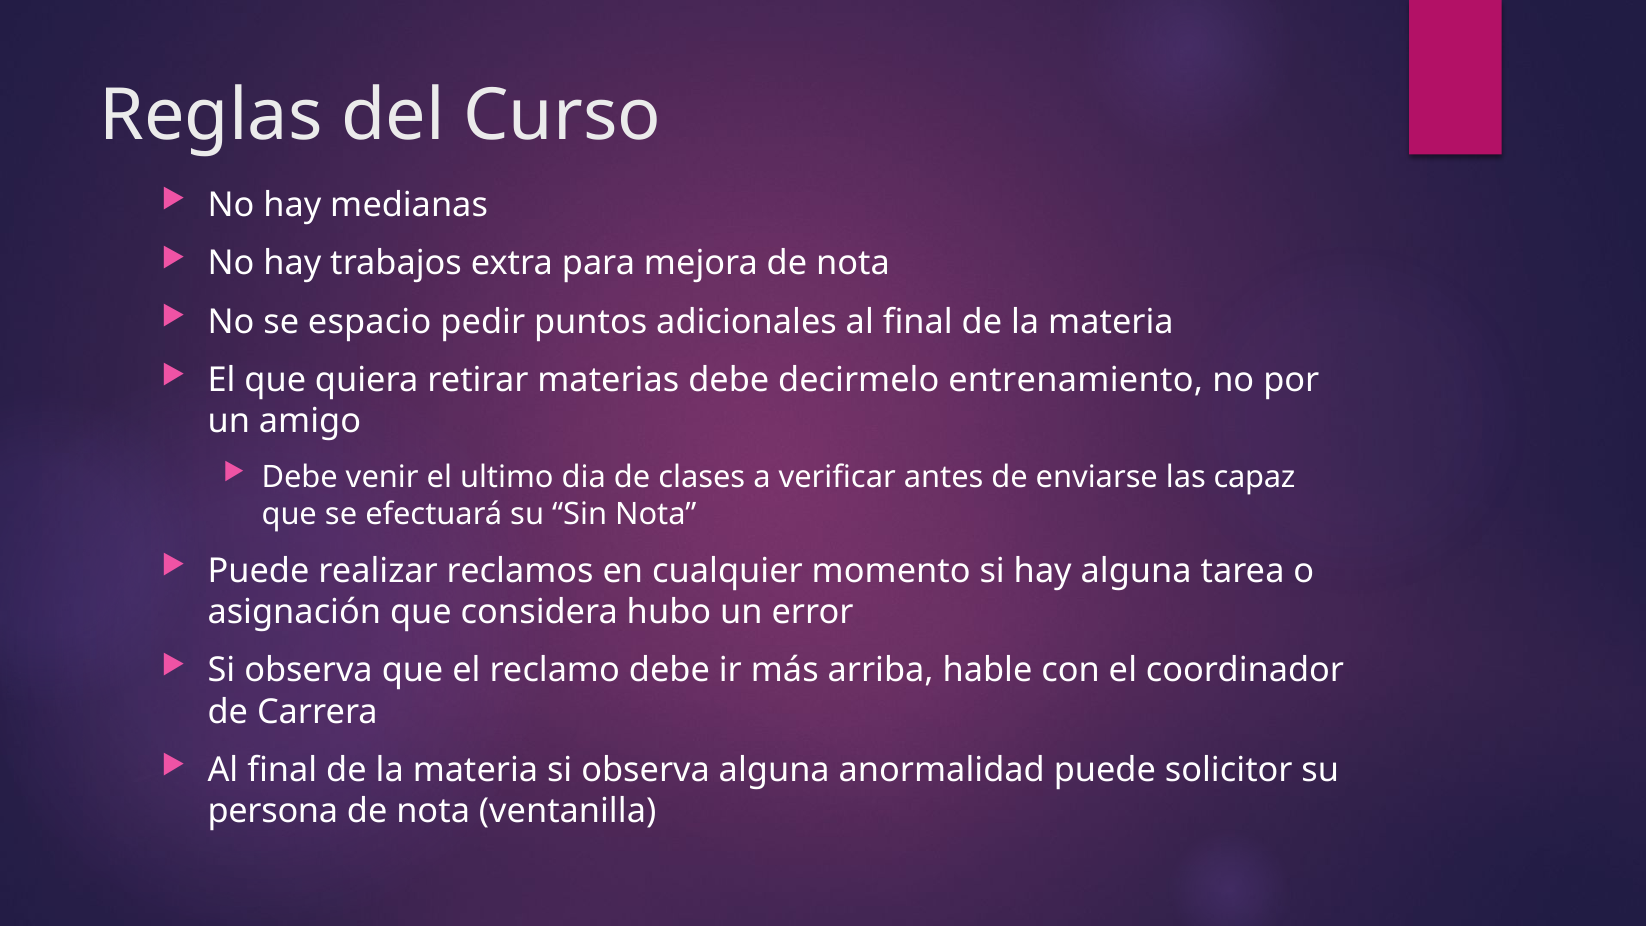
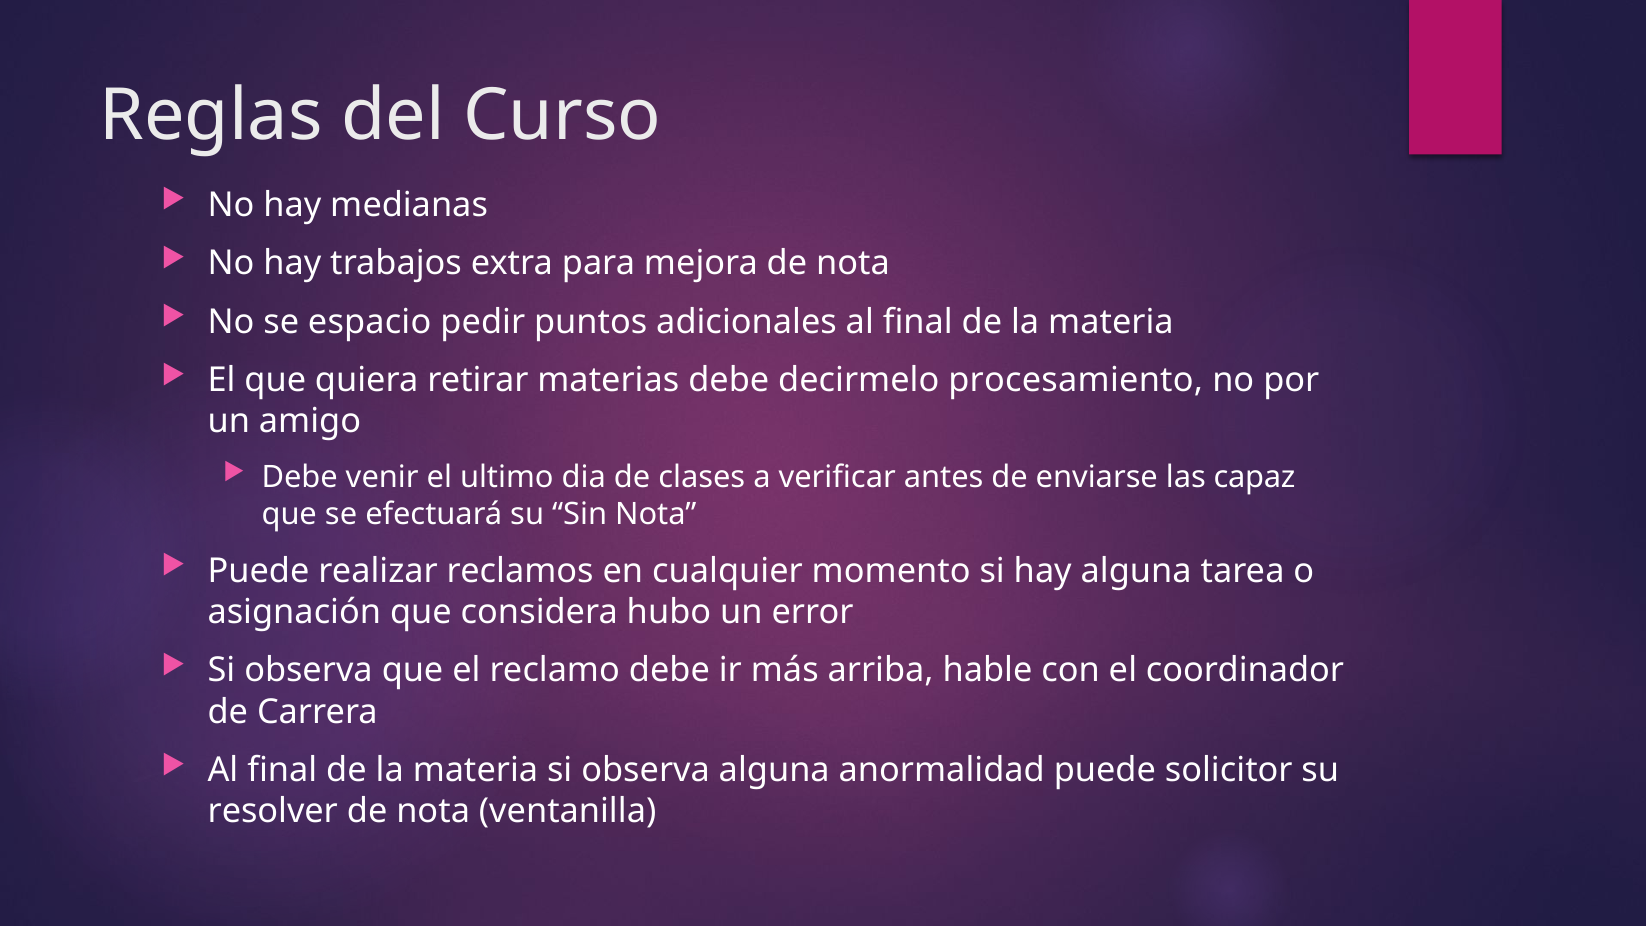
entrenamiento: entrenamiento -> procesamiento
persona: persona -> resolver
